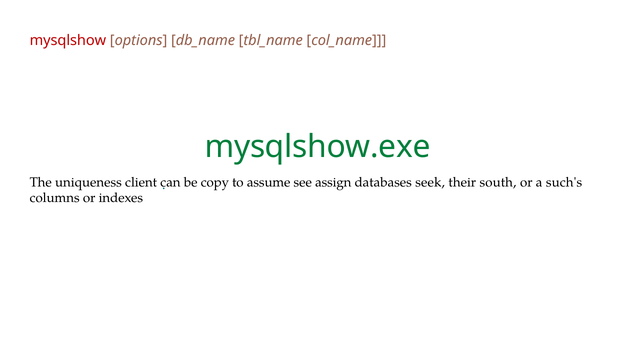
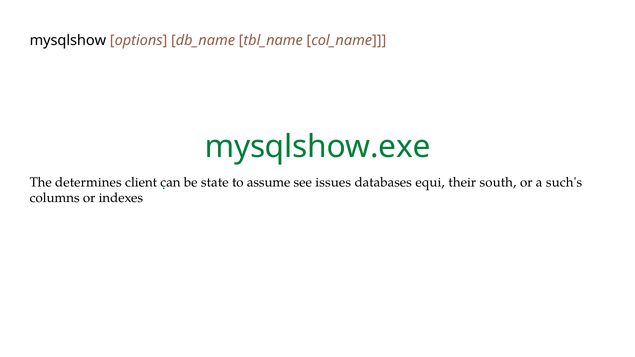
mysqlshow colour: red -> black
uniqueness: uniqueness -> determines
copy: copy -> state
assign: assign -> issues
seek: seek -> equi
